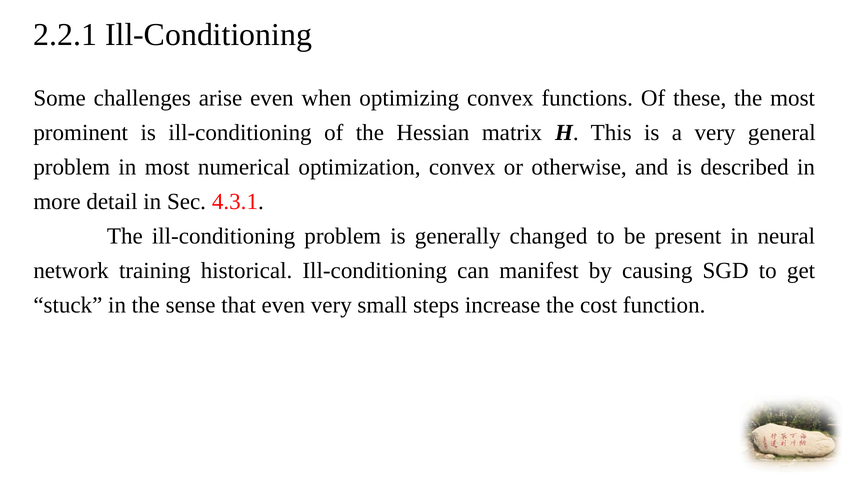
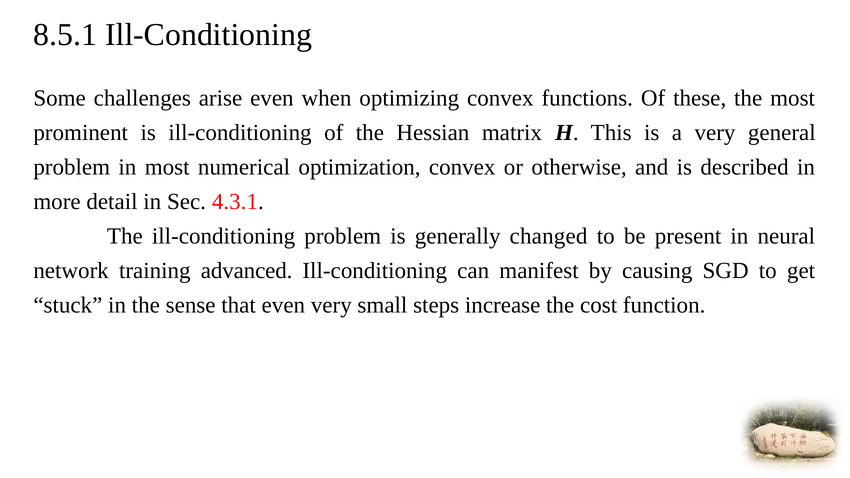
2.2.1: 2.2.1 -> 8.5.1
historical: historical -> advanced
